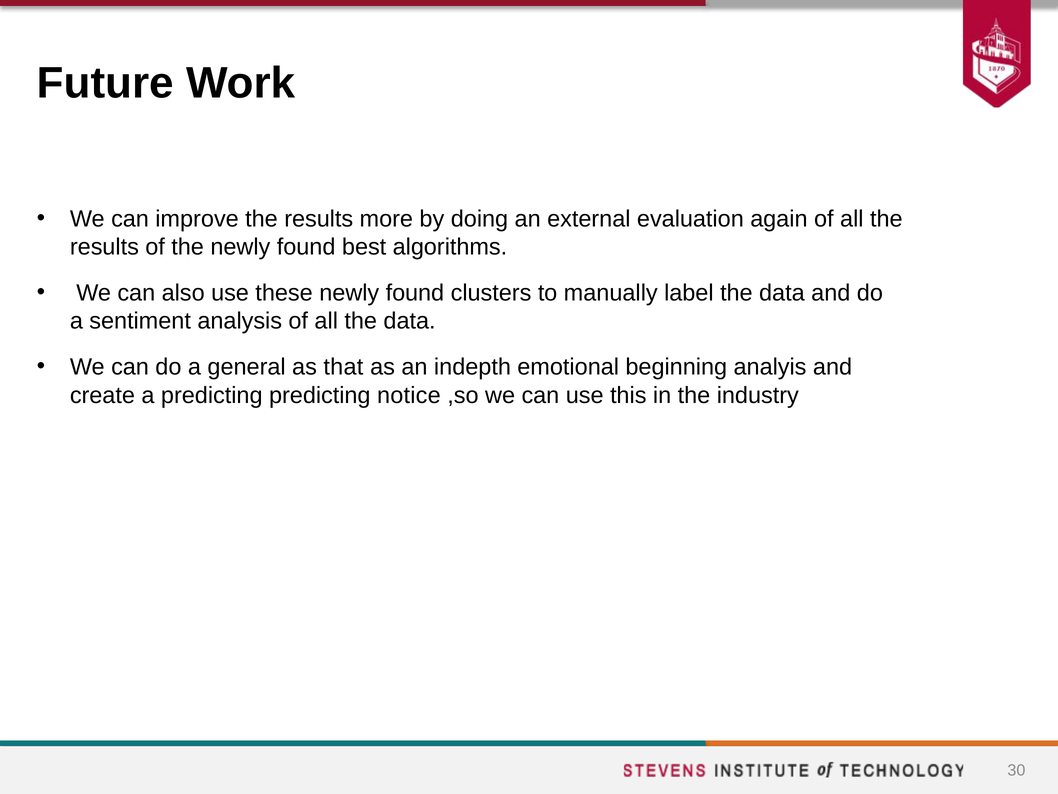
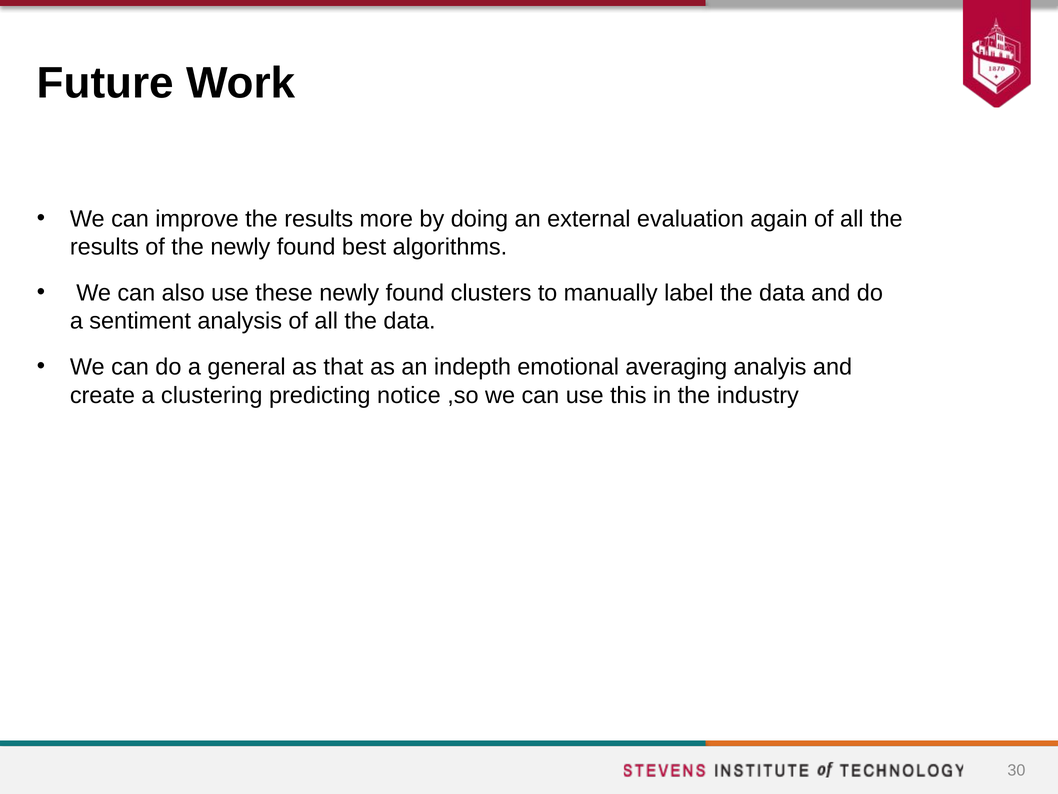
beginning: beginning -> averaging
a predicting: predicting -> clustering
